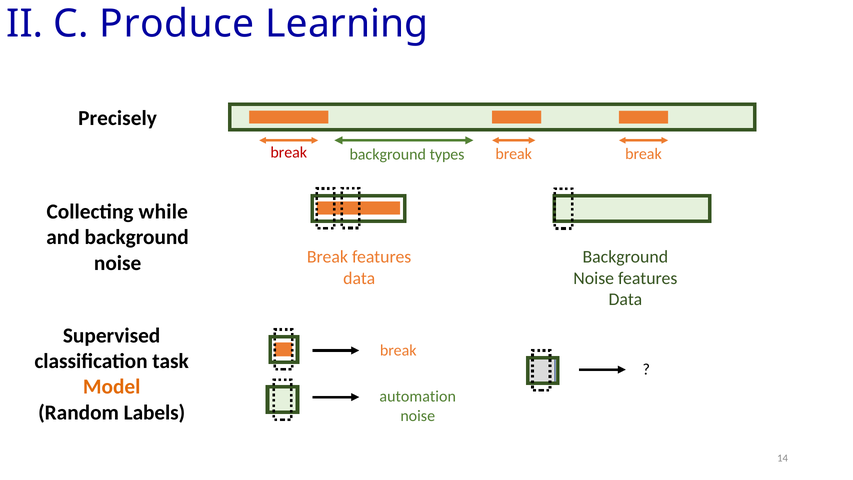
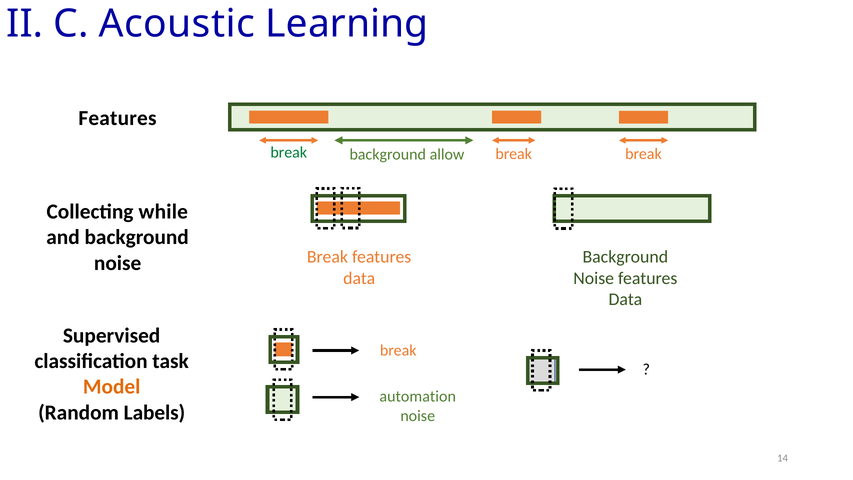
Produce: Produce -> Acoustic
Precisely at (118, 118): Precisely -> Features
break at (289, 152) colour: red -> green
types: types -> allow
